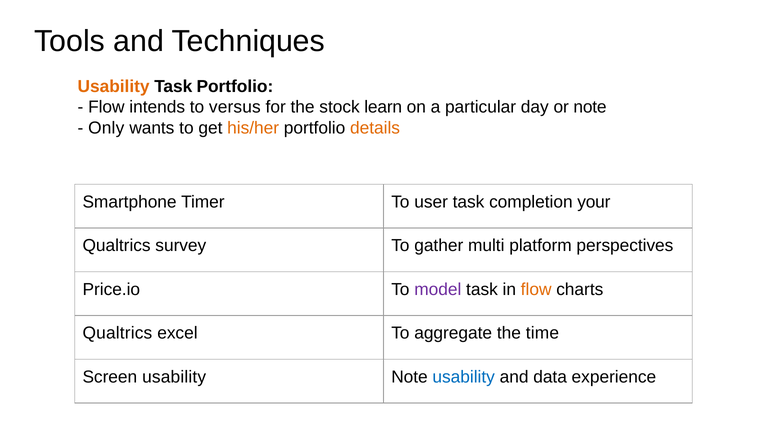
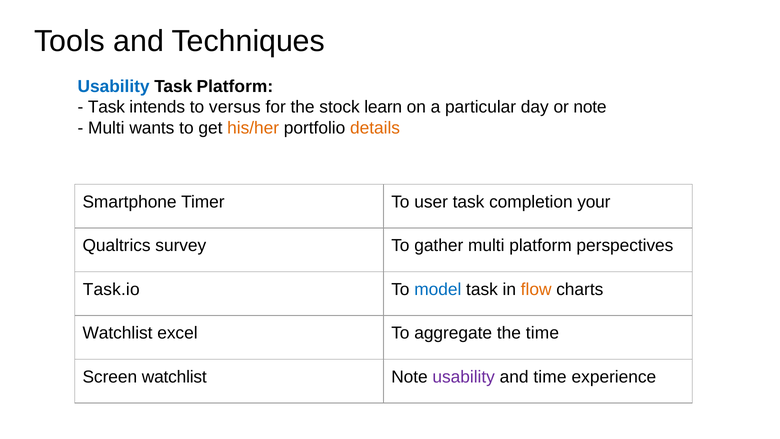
Usability at (114, 86) colour: orange -> blue
Task Portfolio: Portfolio -> Platform
Flow at (106, 107): Flow -> Task
Only at (106, 128): Only -> Multi
Price.io: Price.io -> Task.io
model colour: purple -> blue
Qualtrics at (117, 333): Qualtrics -> Watchlist
Screen usability: usability -> watchlist
usability at (464, 377) colour: blue -> purple
and data: data -> time
